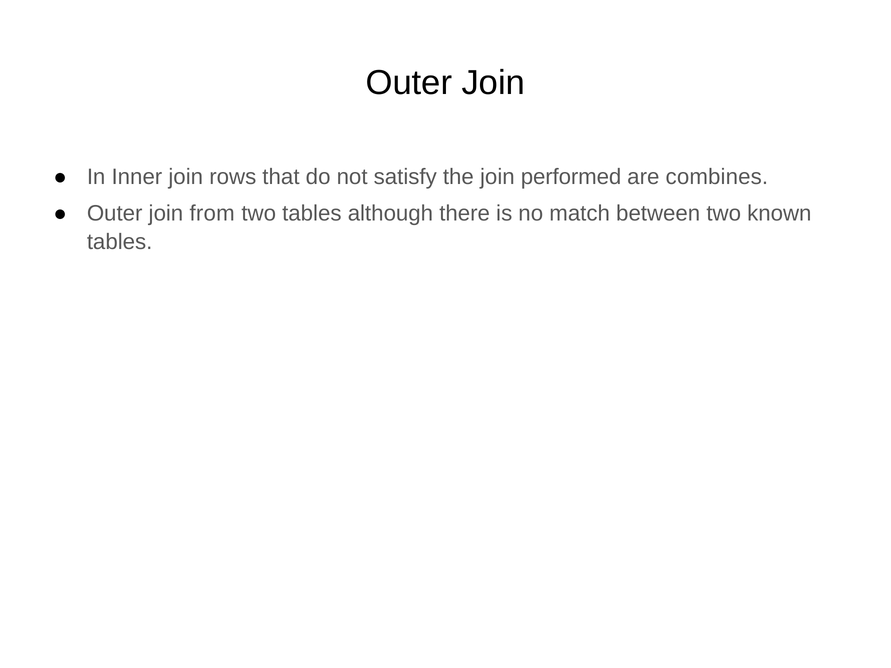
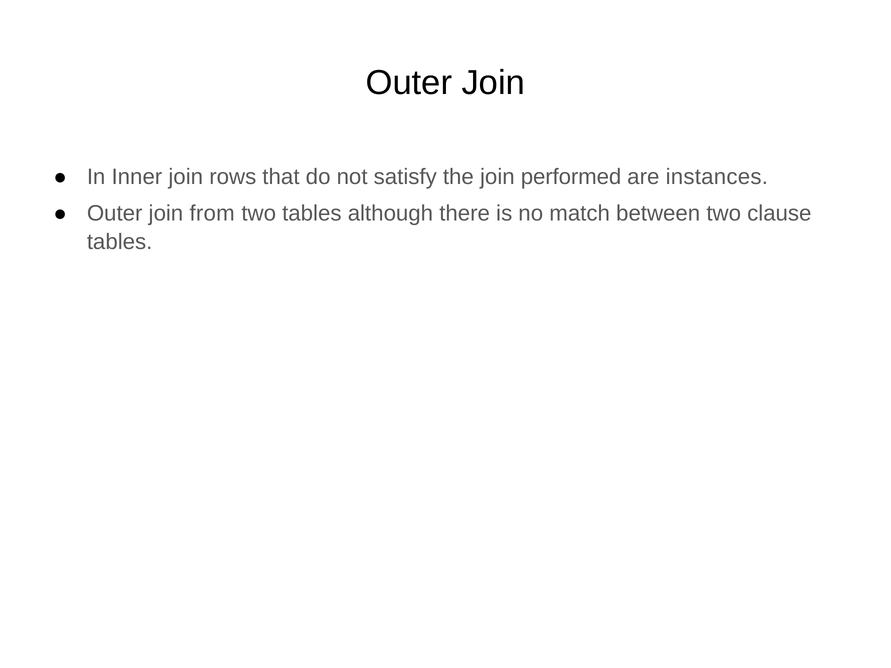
combines: combines -> instances
known: known -> clause
